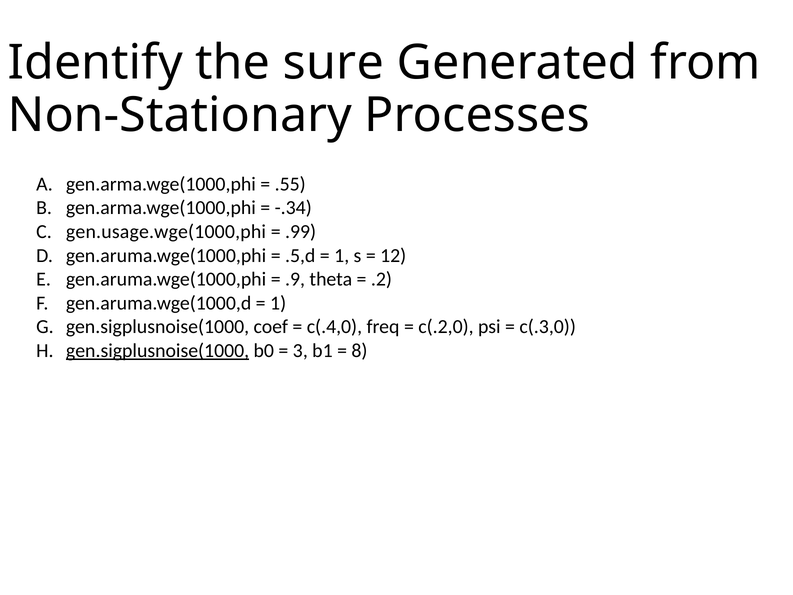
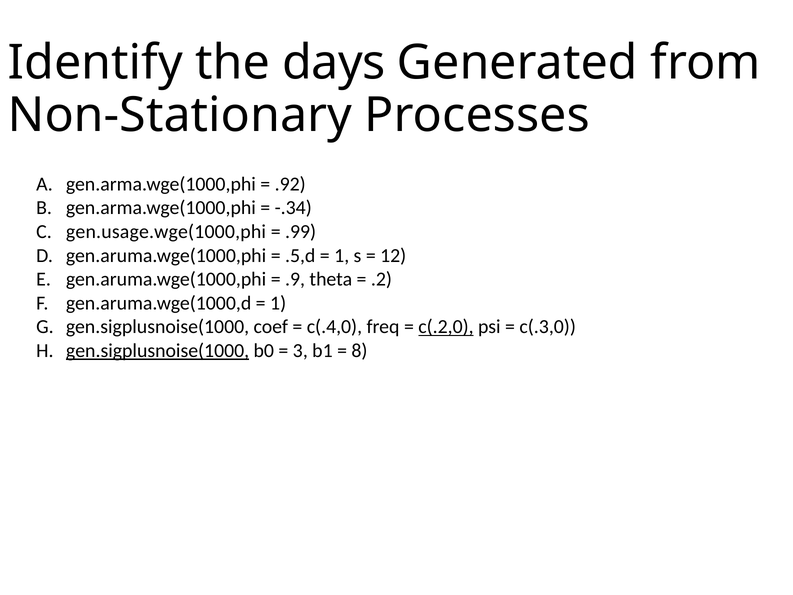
sure: sure -> days
.55: .55 -> .92
c(.2,0 underline: none -> present
